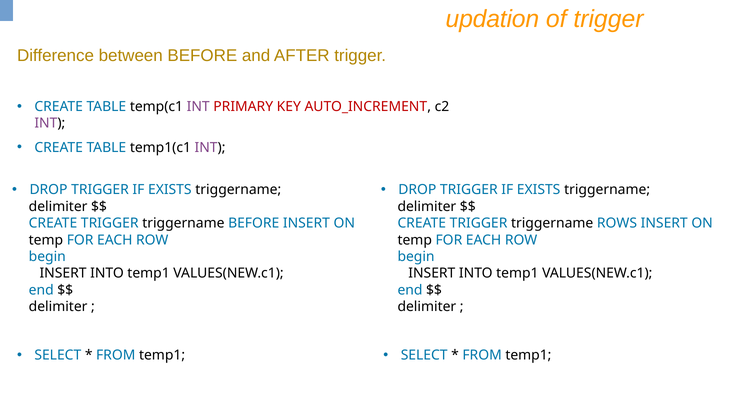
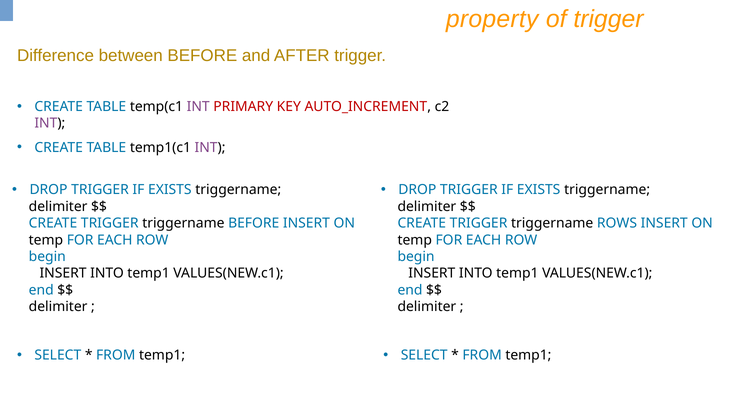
updation: updation -> property
